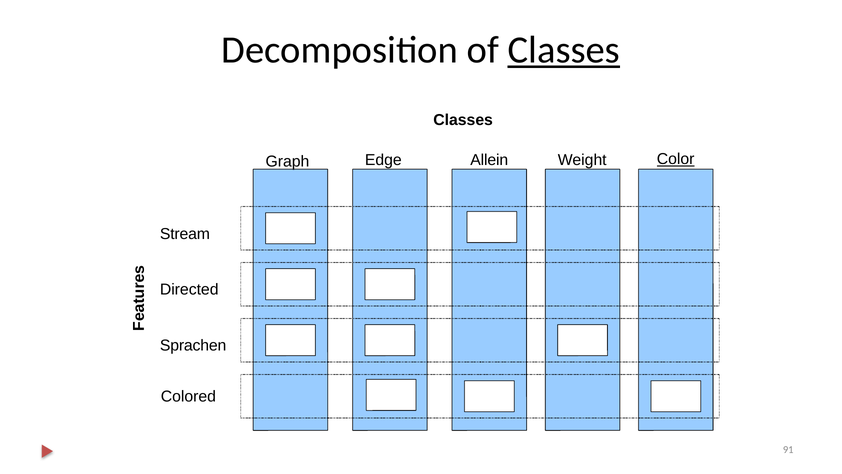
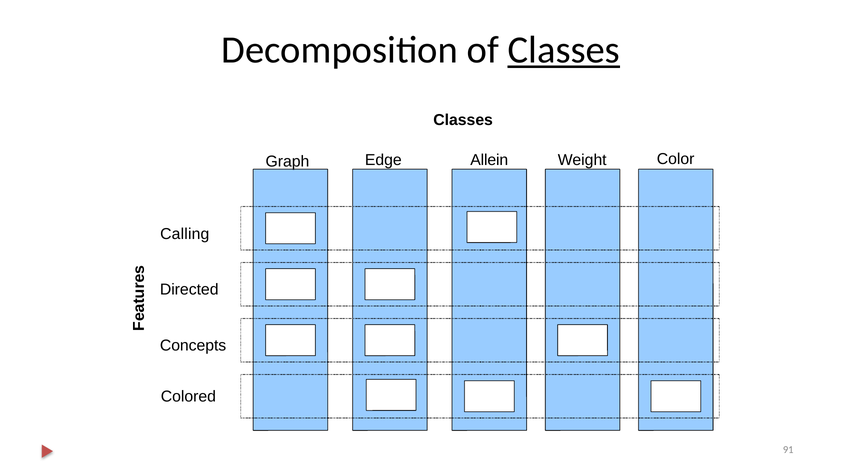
Color underline: present -> none
Stream: Stream -> Calling
Sprachen: Sprachen -> Concepts
